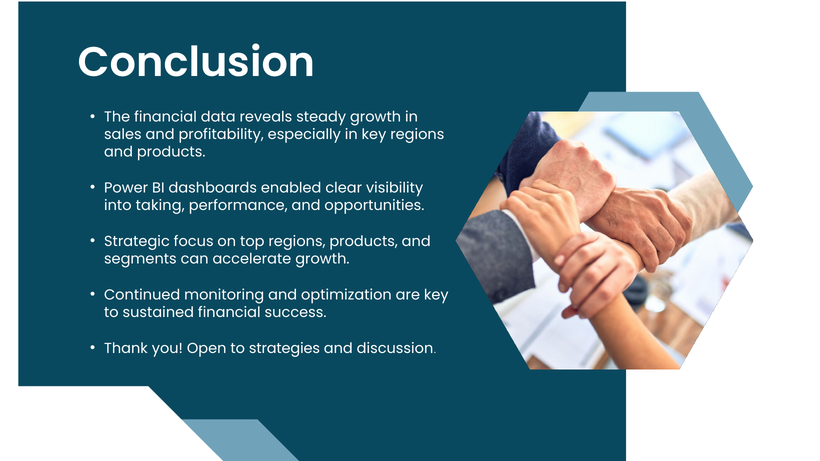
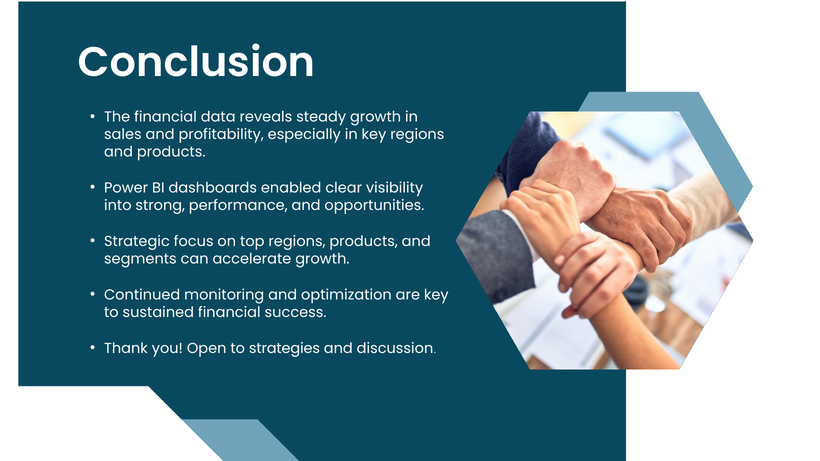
taking: taking -> strong
